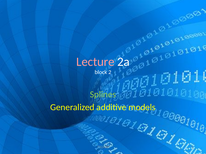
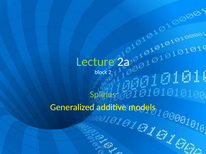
Lecture colour: pink -> light green
